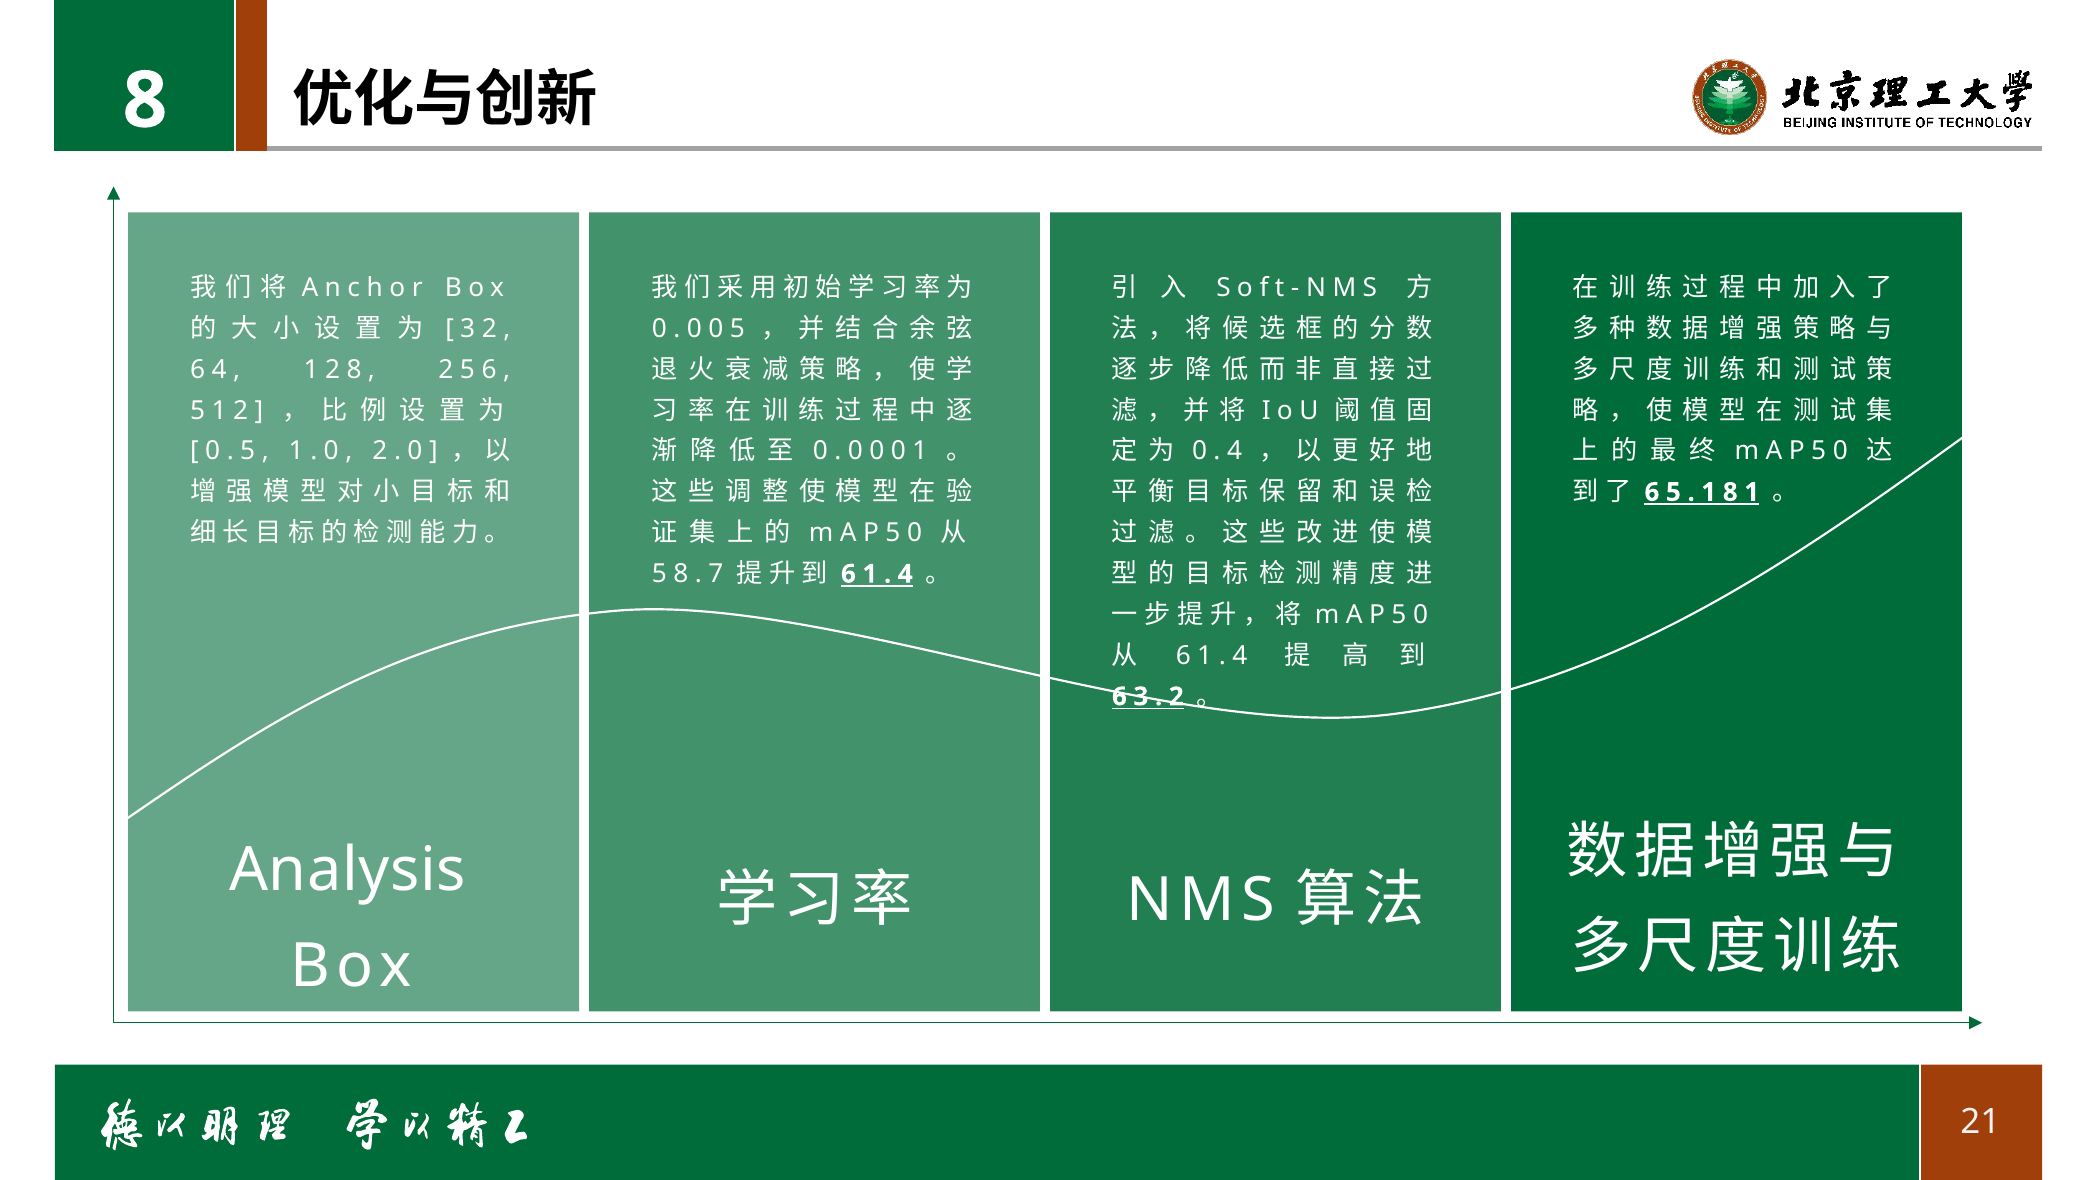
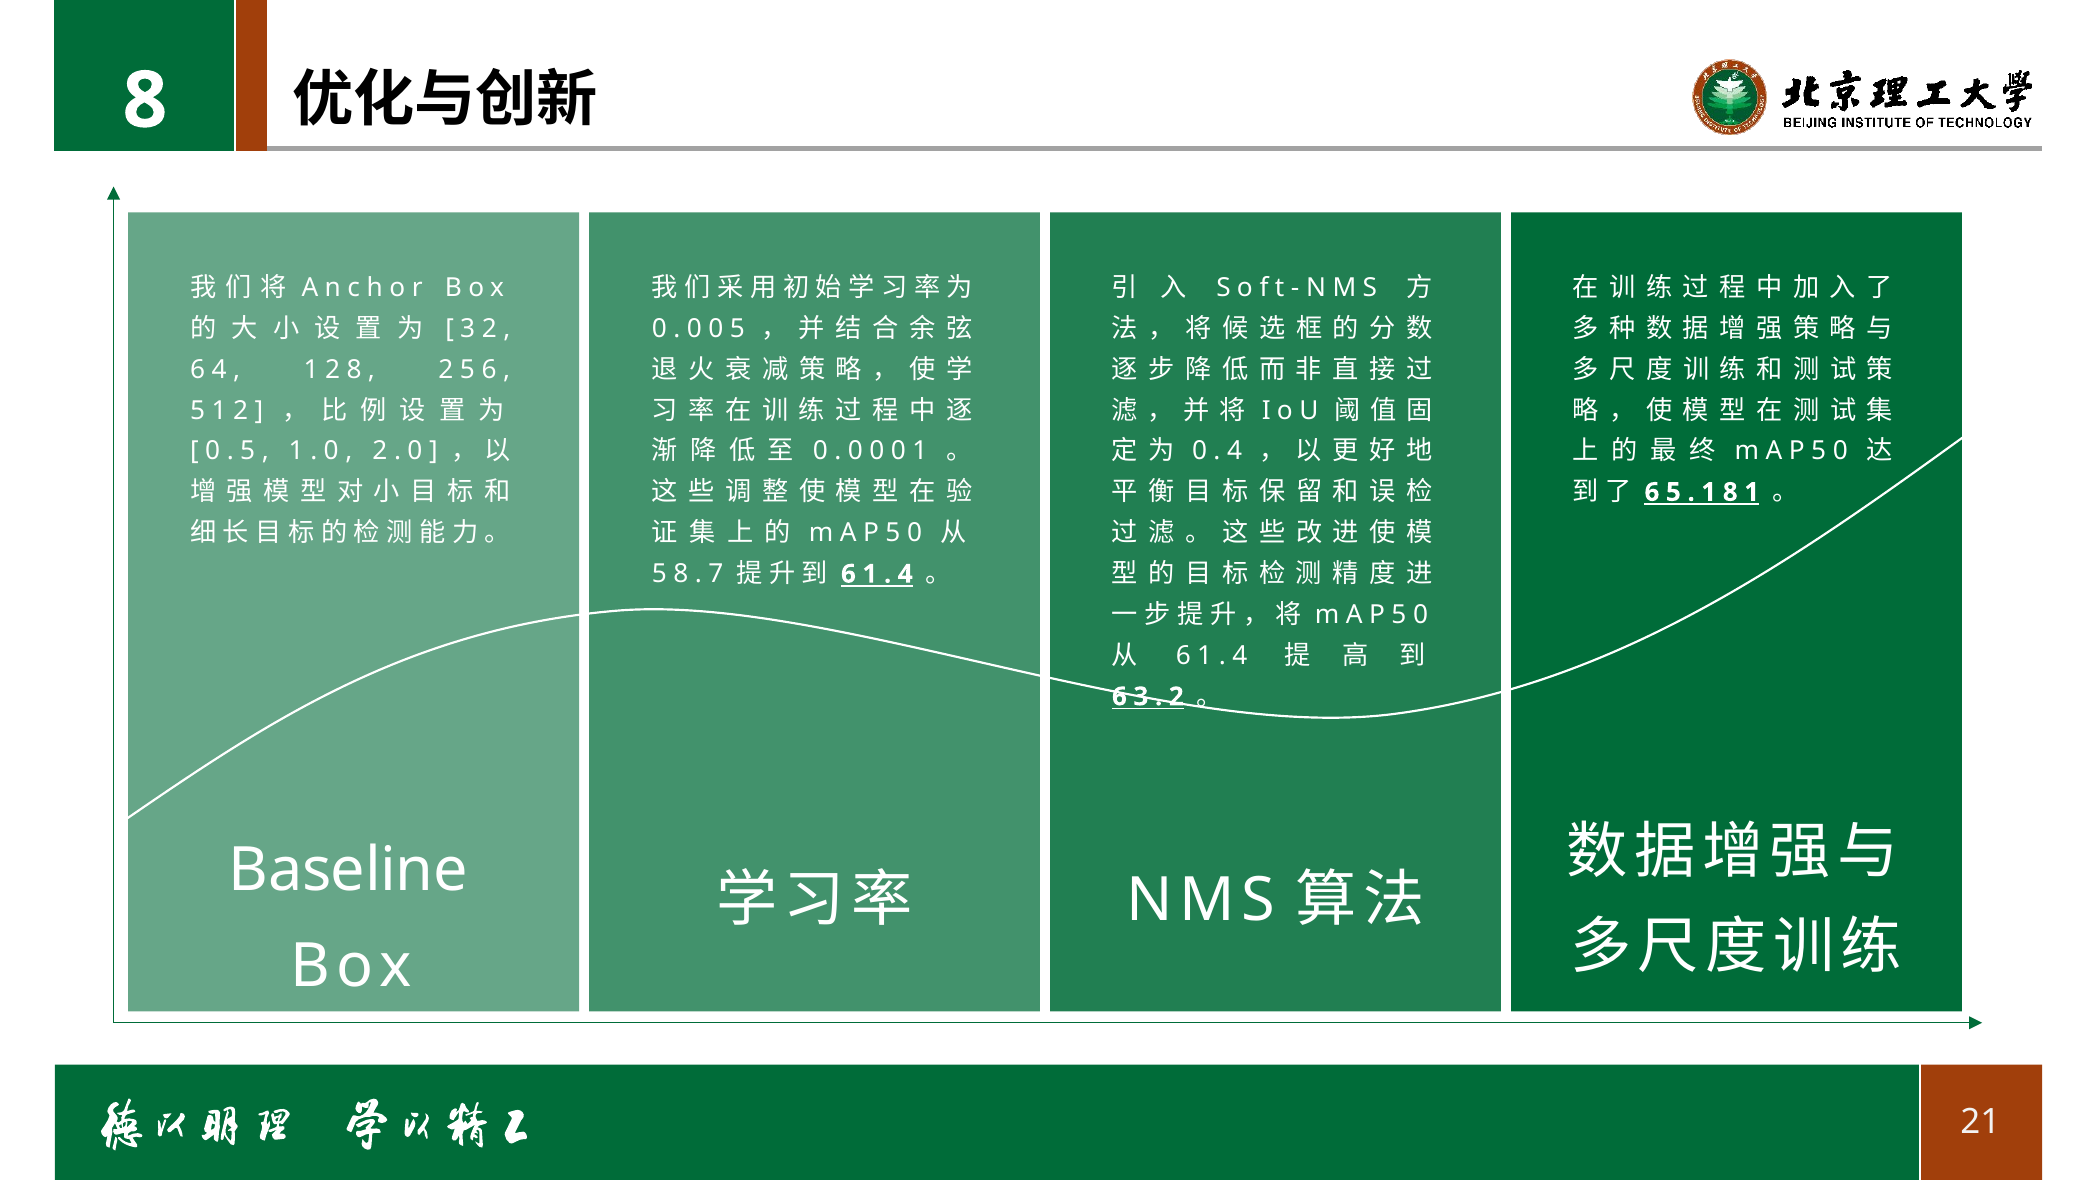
Analysis: Analysis -> Baseline
